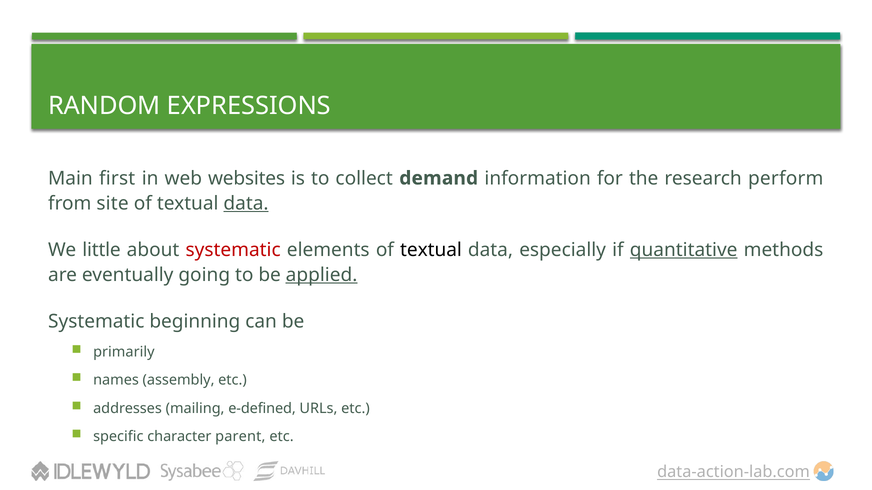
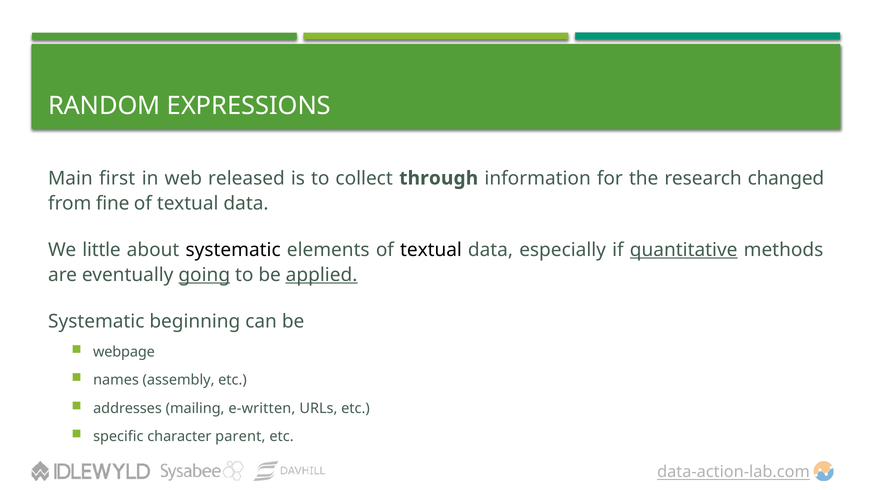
websites: websites -> released
demand: demand -> through
perform: perform -> changed
site: site -> fine
data at (246, 204) underline: present -> none
systematic at (233, 250) colour: red -> black
going underline: none -> present
primarily: primarily -> webpage
e-defined: e-defined -> e-written
